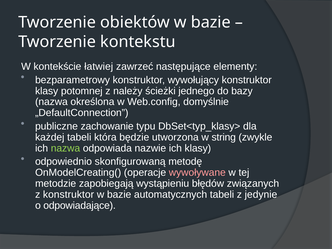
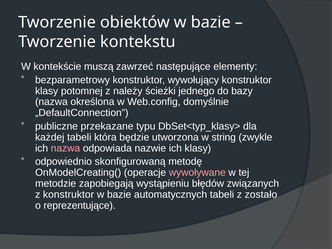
łatwiej: łatwiej -> muszą
zachowanie: zachowanie -> przekazane
nazwa at (65, 148) colour: light green -> pink
jedynie: jedynie -> zostało
odpowiadające: odpowiadające -> reprezentujące
